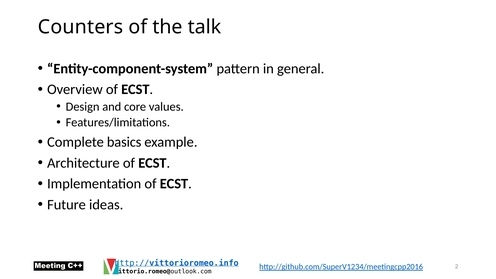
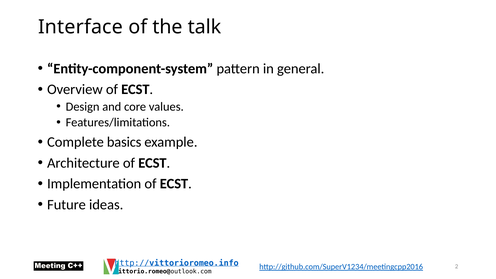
Counters: Counters -> Interface
